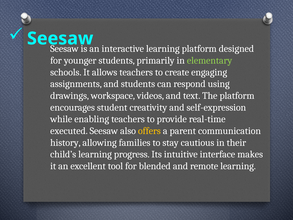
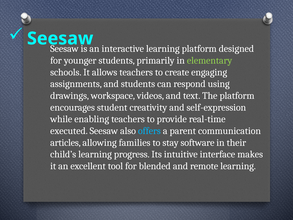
offers colour: yellow -> light blue
history: history -> articles
cautious: cautious -> software
